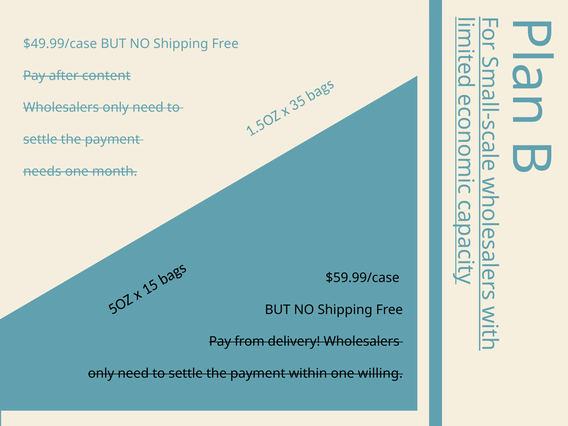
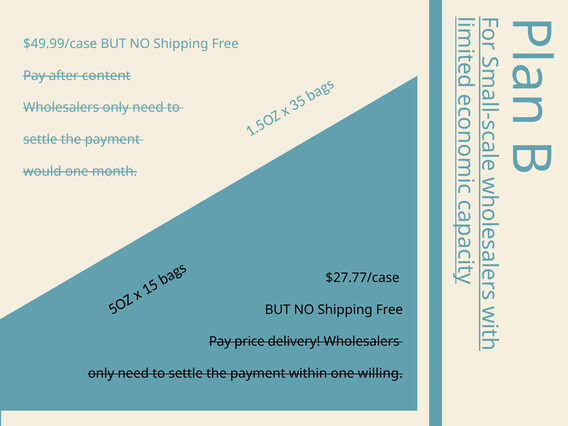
needs: needs -> would
$59.99/case: $59.99/case -> $27.77/case
from: from -> price
